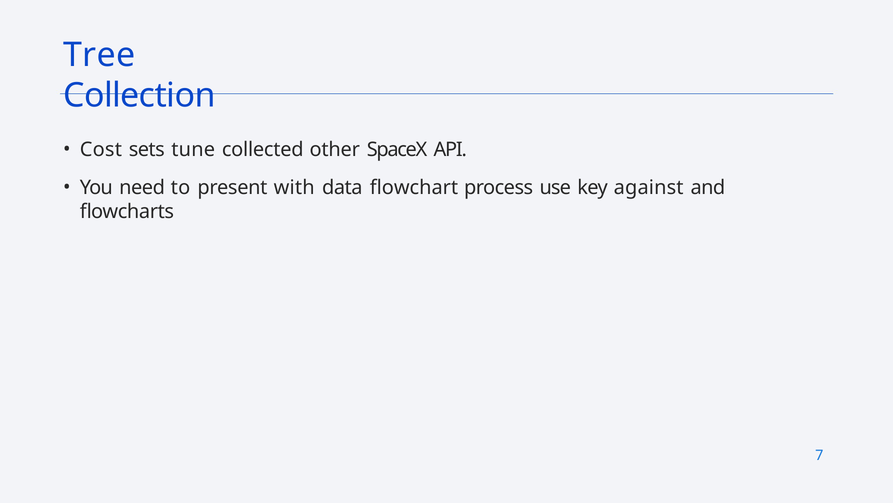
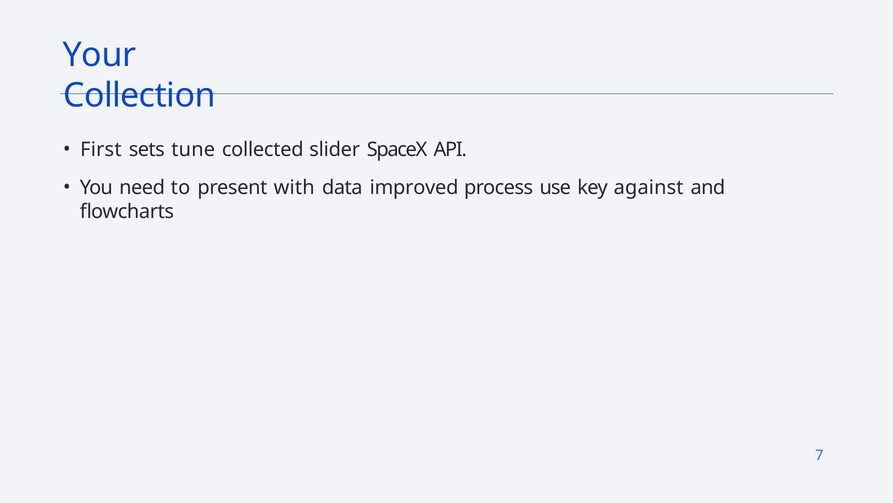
Tree: Tree -> Your
Cost: Cost -> First
other: other -> slider
flowchart: flowchart -> improved
